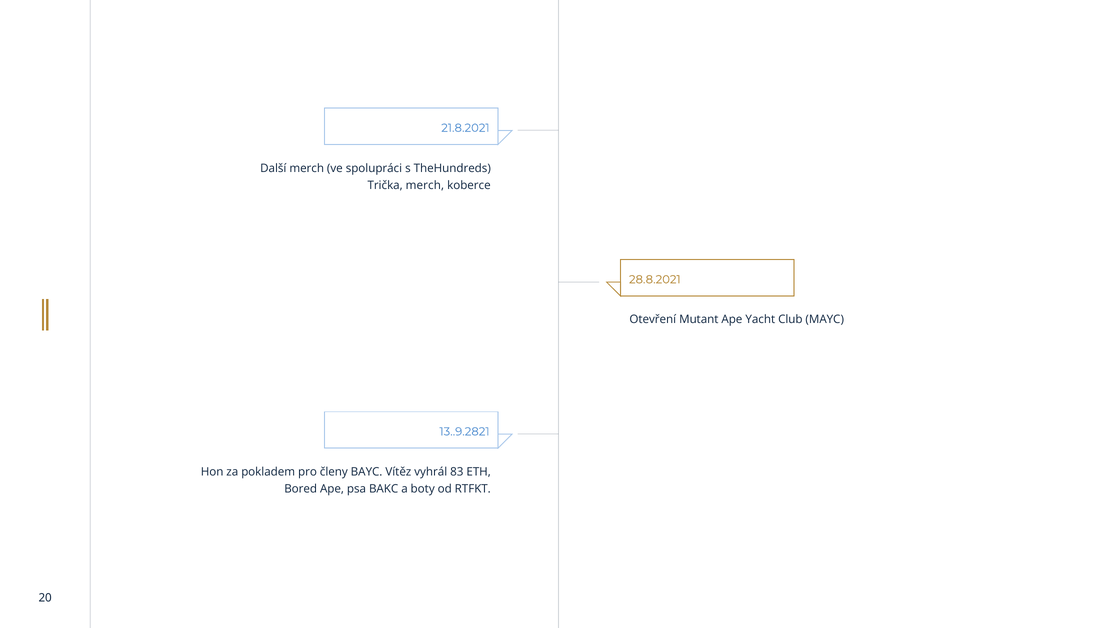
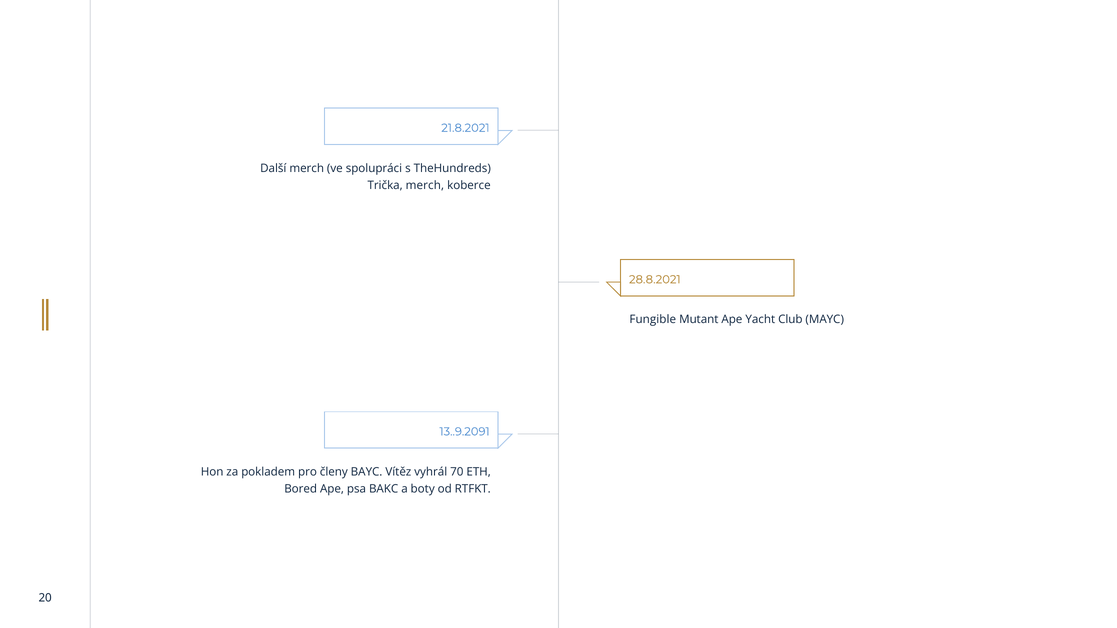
Otevření: Otevření -> Fungible
13..9.2821: 13..9.2821 -> 13..9.2091
83: 83 -> 70
